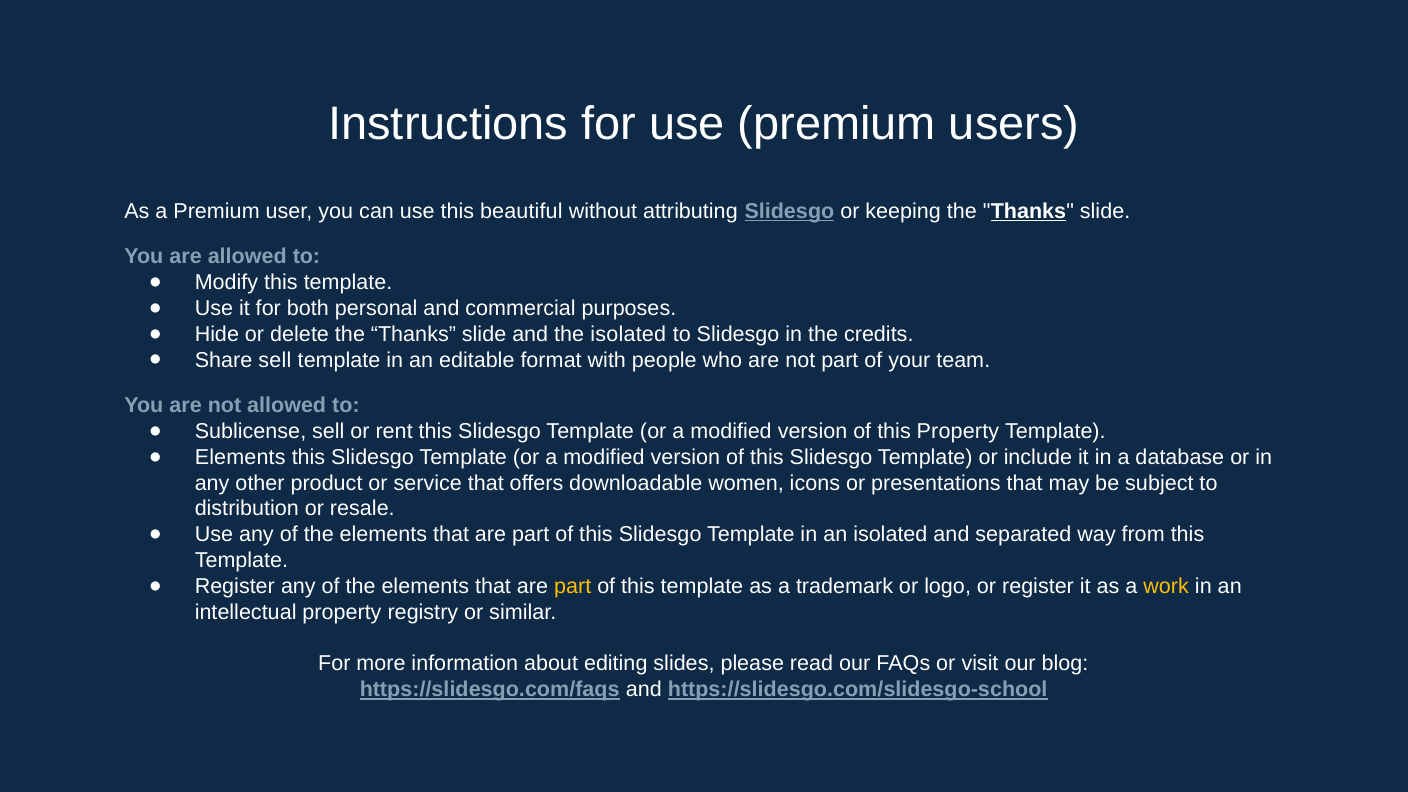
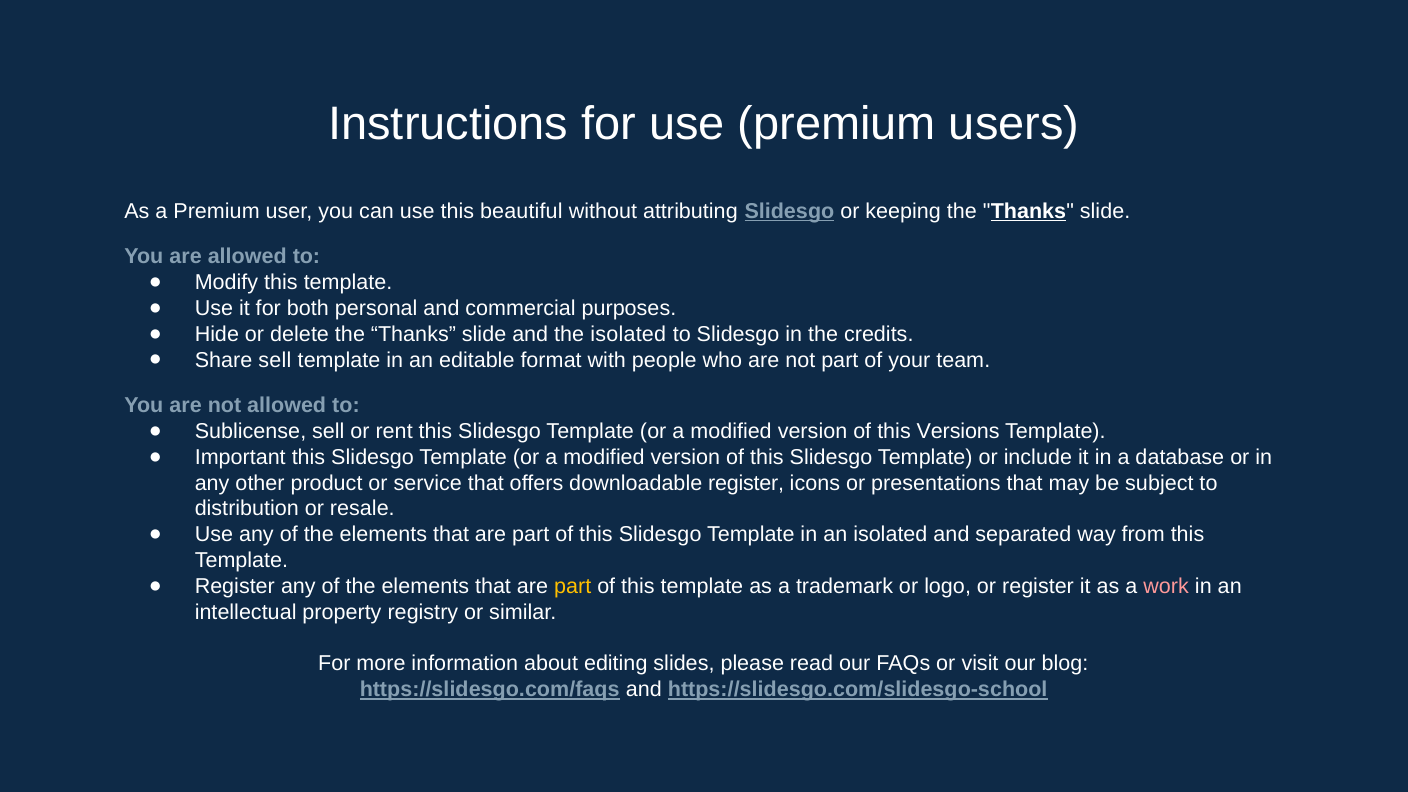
this Property: Property -> Versions
Elements at (240, 457): Elements -> Important
downloadable women: women -> register
work colour: yellow -> pink
